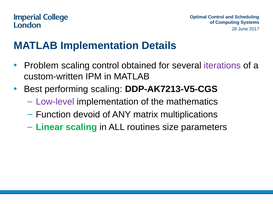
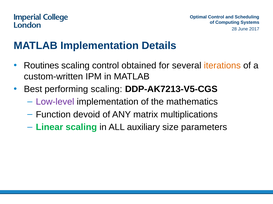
Problem: Problem -> Routines
iterations colour: purple -> orange
routines: routines -> auxiliary
